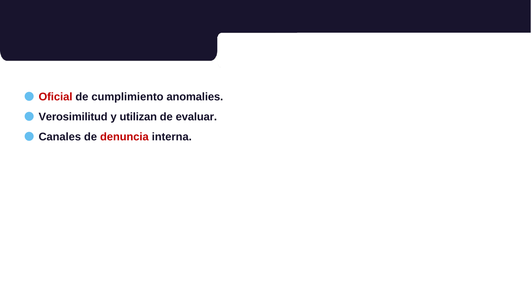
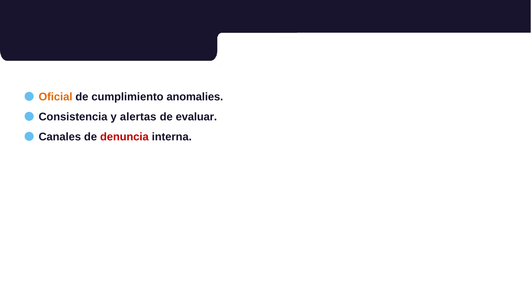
Oficial colour: red -> orange
Verosimilitud: Verosimilitud -> Consistencia
utilizan: utilizan -> alertas
